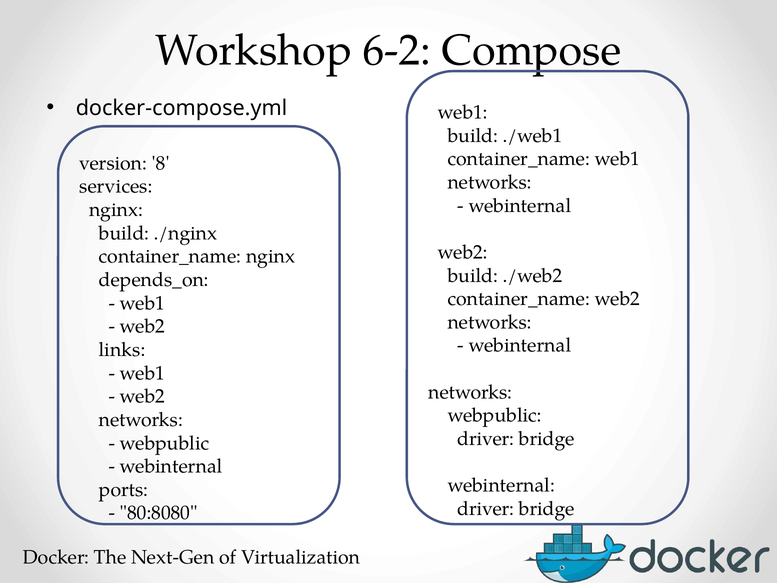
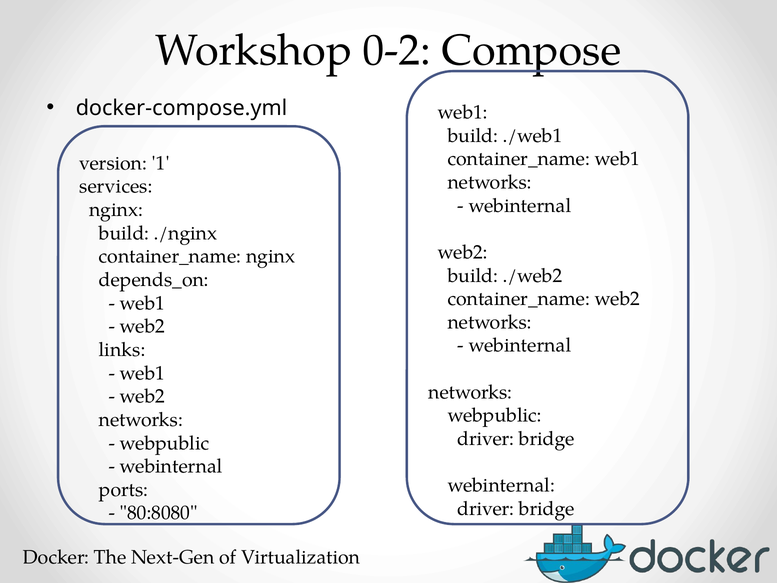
6-2: 6-2 -> 0-2
8: 8 -> 1
